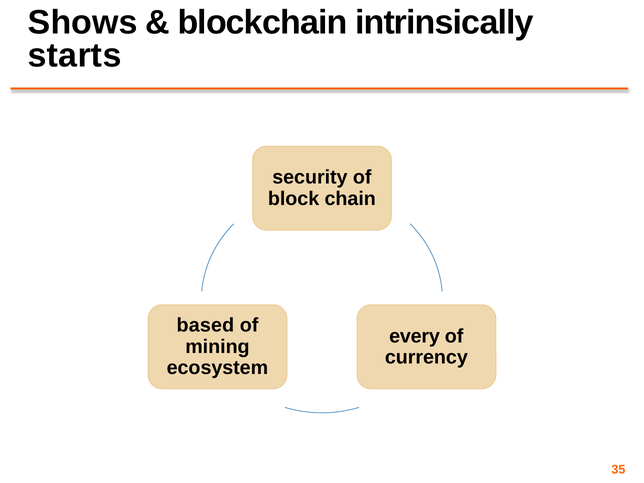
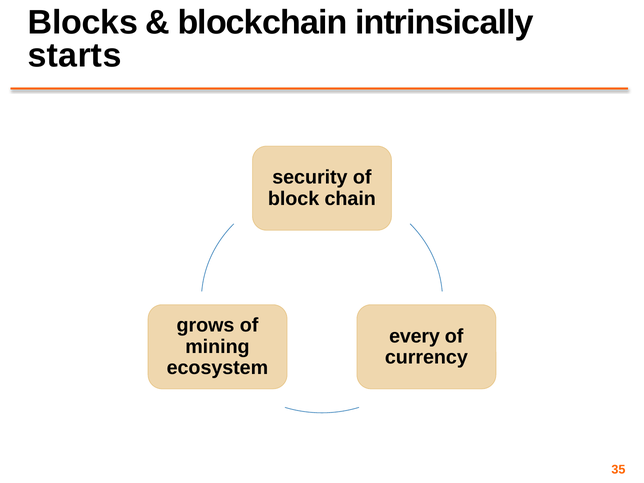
Shows: Shows -> Blocks
based: based -> grows
